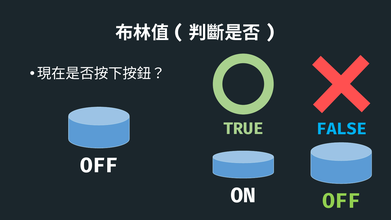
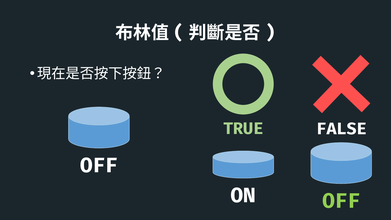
FALSE colour: light blue -> white
